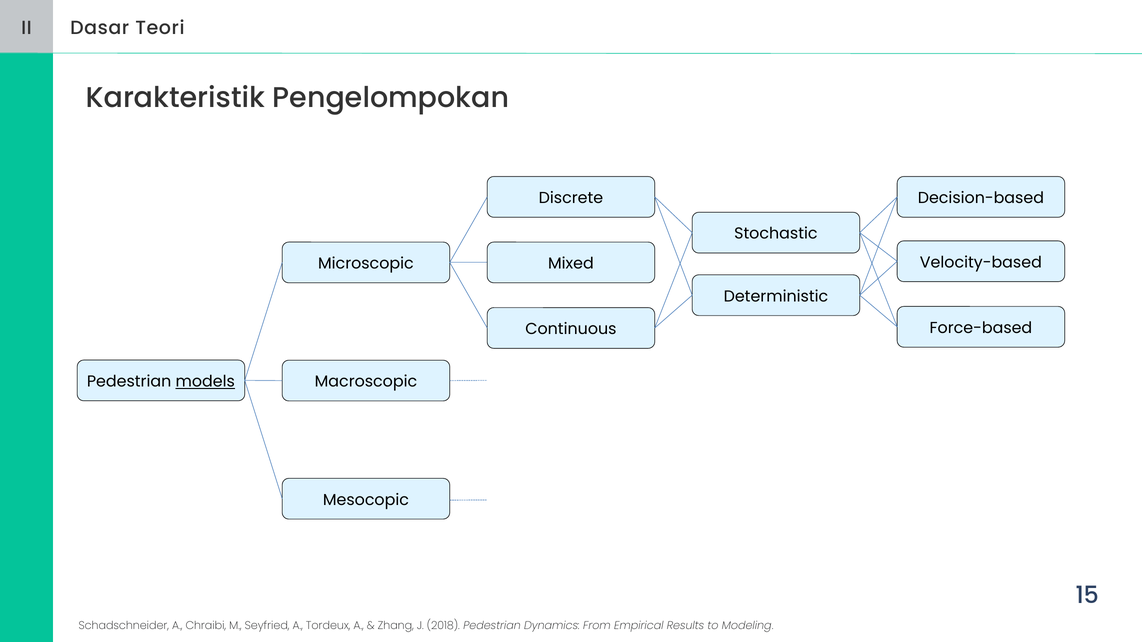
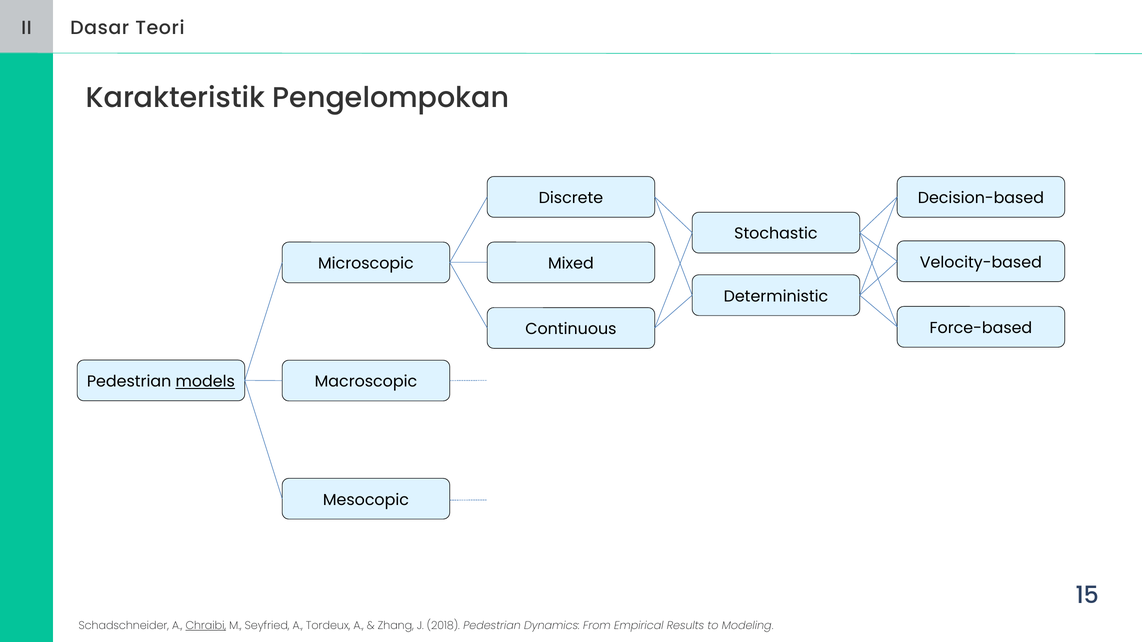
Chraibi underline: none -> present
